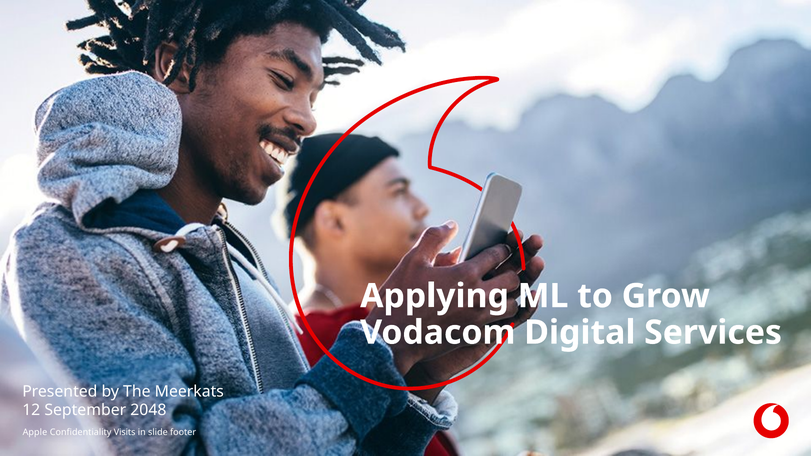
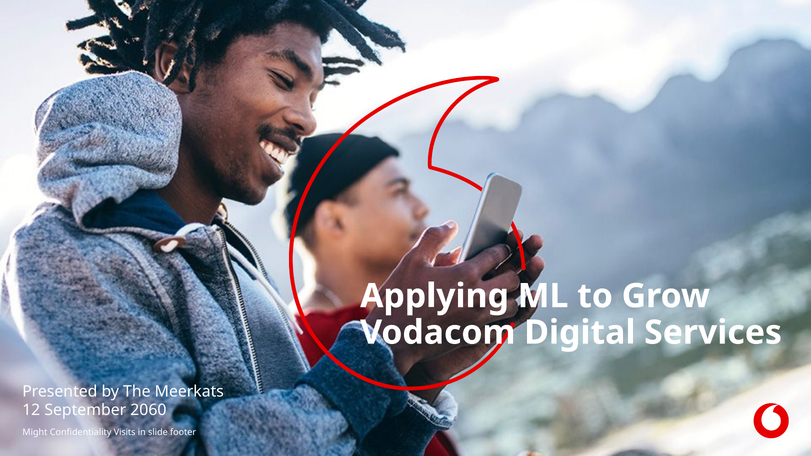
2048: 2048 -> 2060
Apple: Apple -> Might
